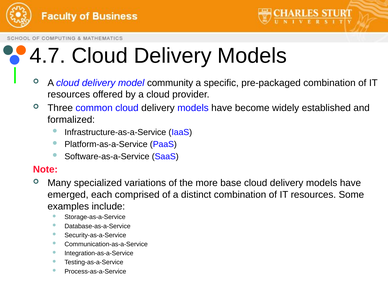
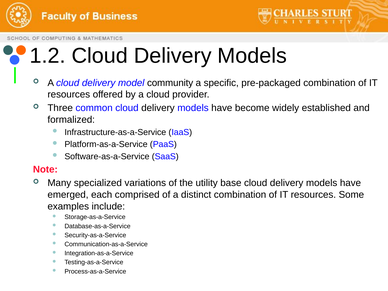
4.7: 4.7 -> 1.2
more: more -> utility
